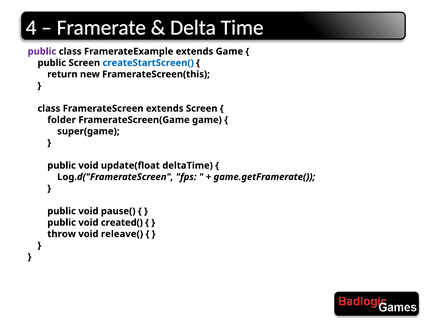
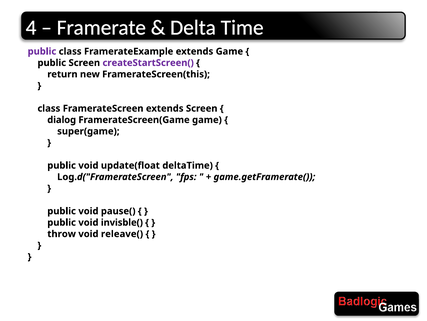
createStartScreen( colour: blue -> purple
folder: folder -> dialog
created(: created( -> invisble(
